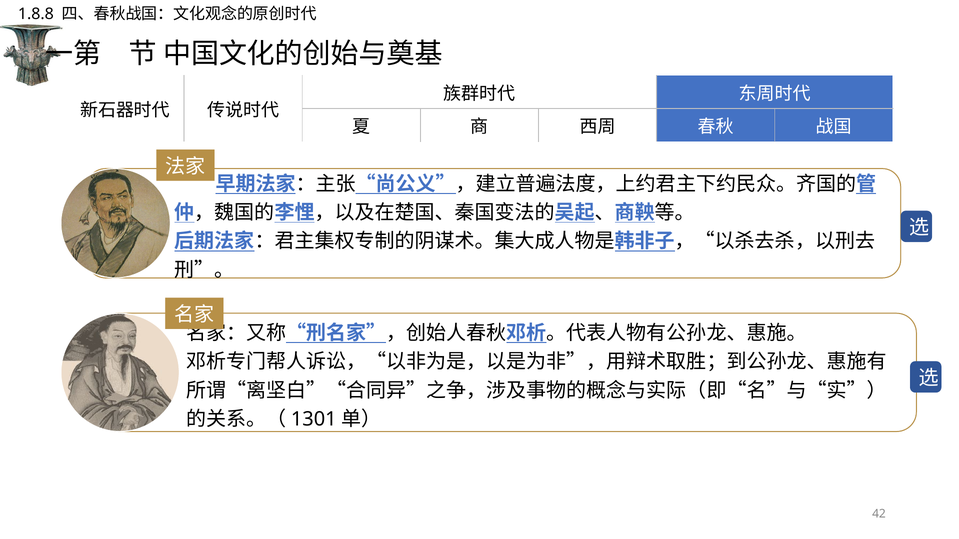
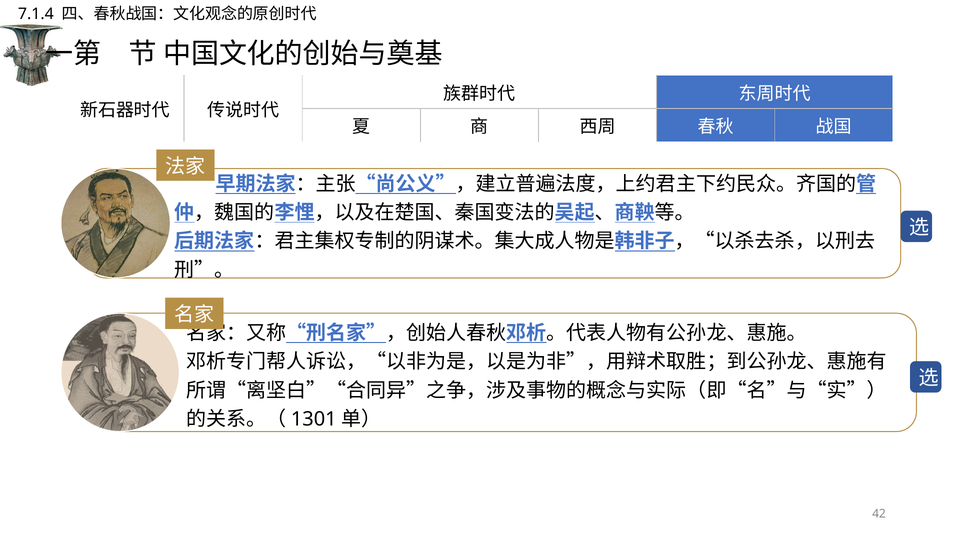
1.8.8: 1.8.8 -> 7.1.4
